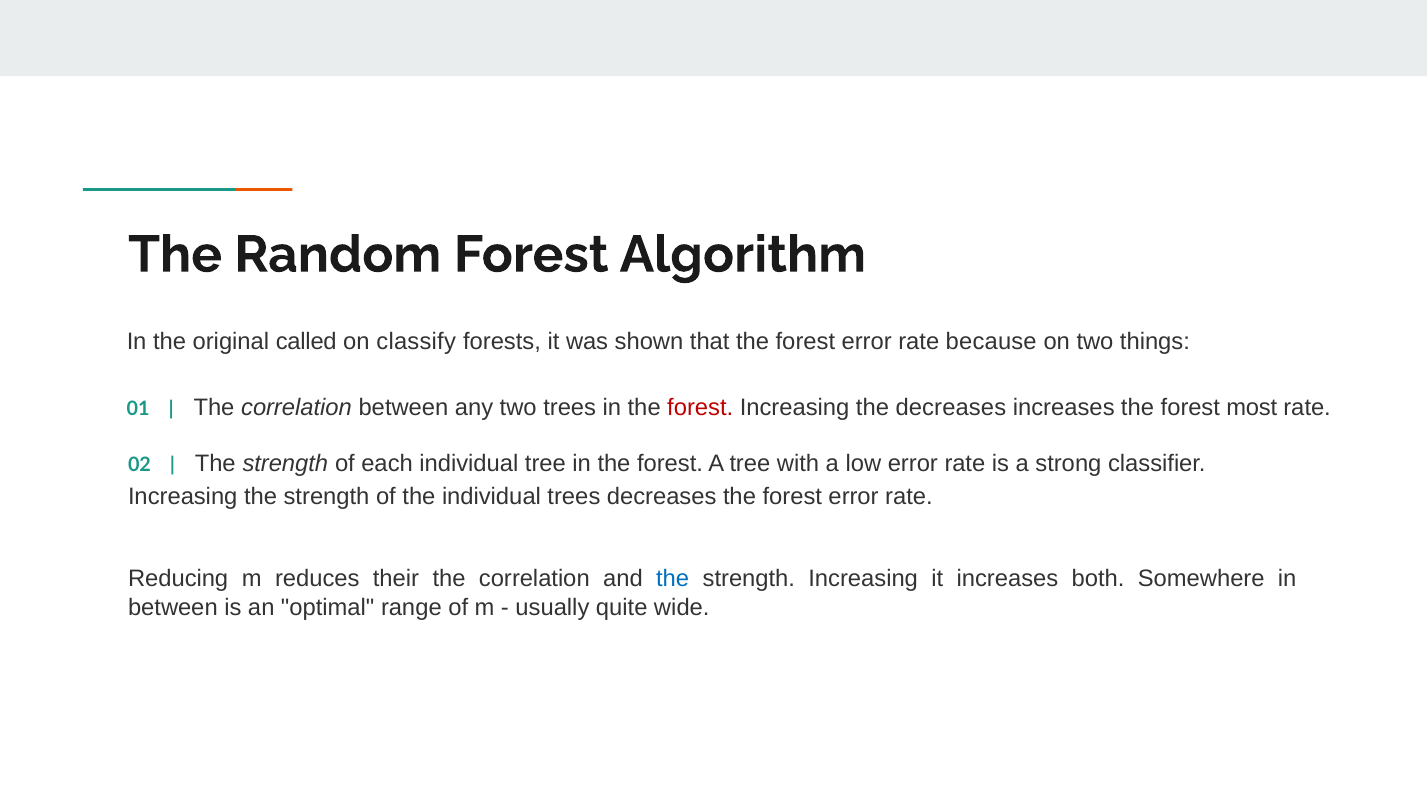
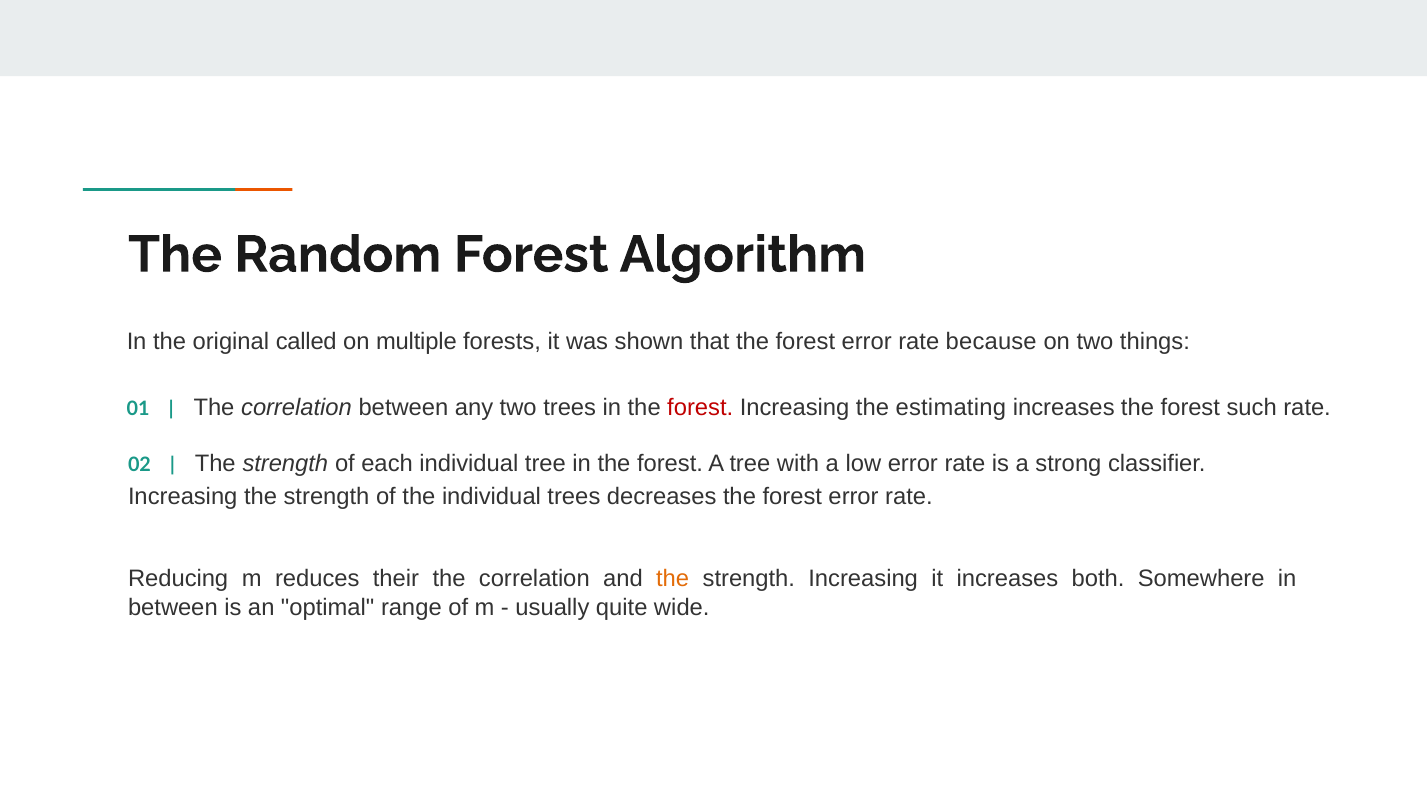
classify: classify -> multiple
the decreases: decreases -> estimating
most: most -> such
the at (673, 579) colour: blue -> orange
